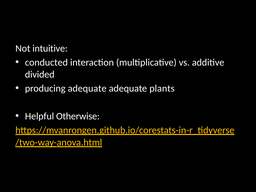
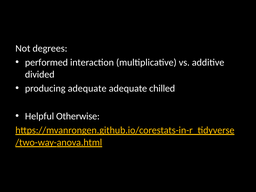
intuitive: intuitive -> degrees
conducted: conducted -> performed
plants: plants -> chilled
